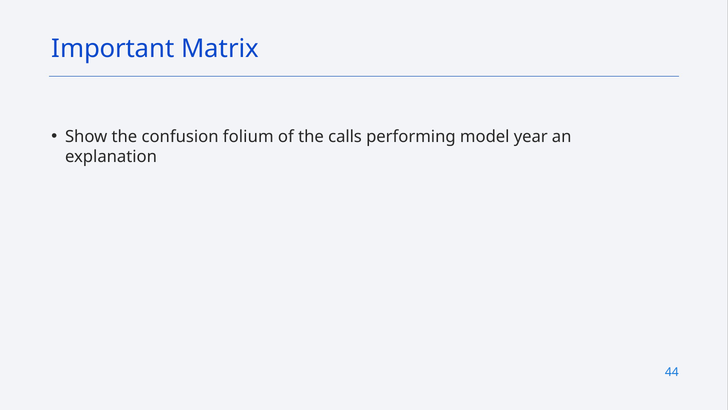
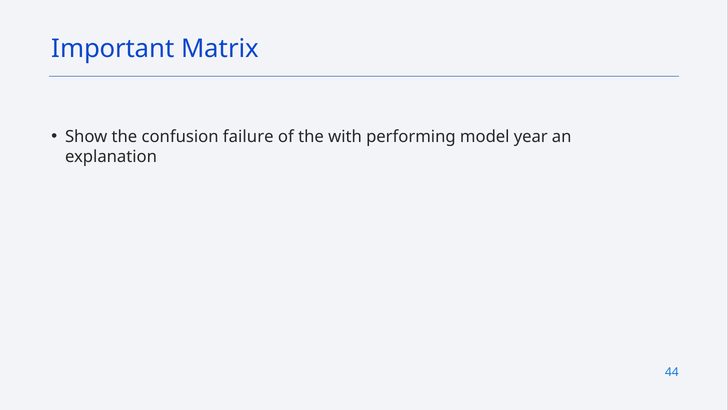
folium: folium -> failure
calls: calls -> with
